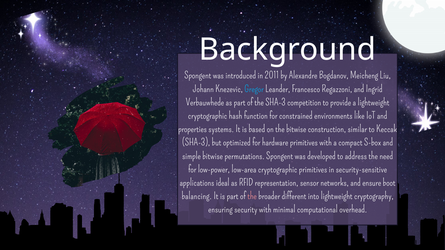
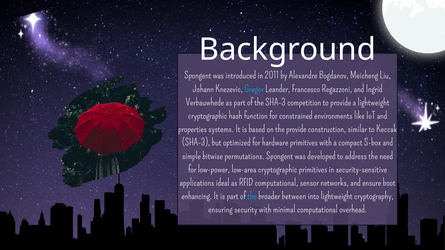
the bitwise: bitwise -> provide
RFID representation: representation -> computational
balancing: balancing -> enhancing
the at (252, 196) colour: pink -> light blue
different: different -> between
